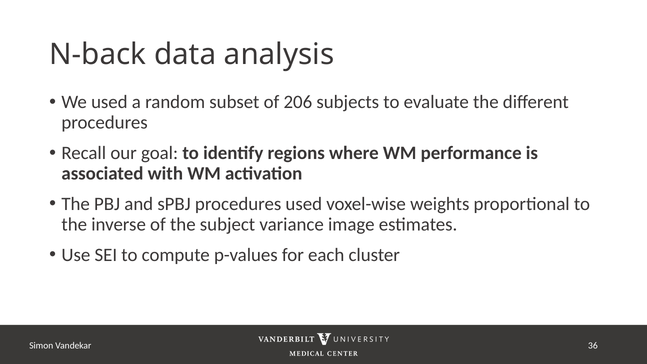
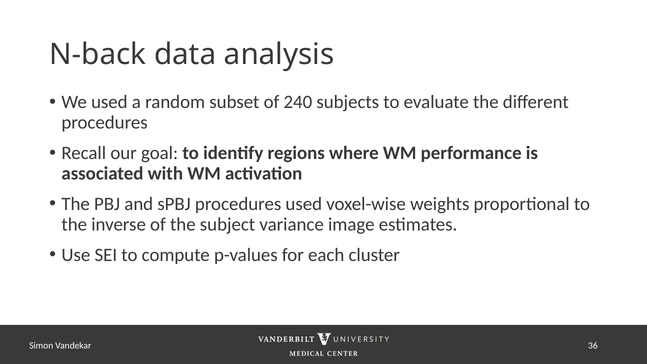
206: 206 -> 240
